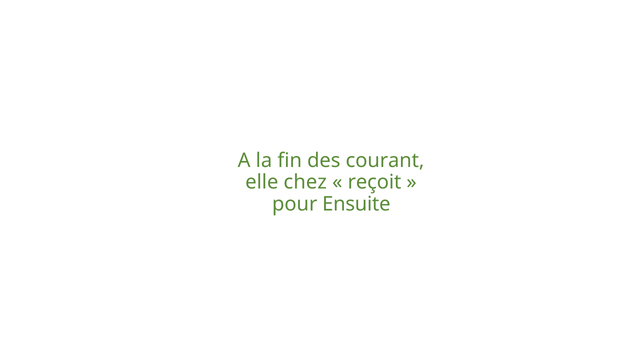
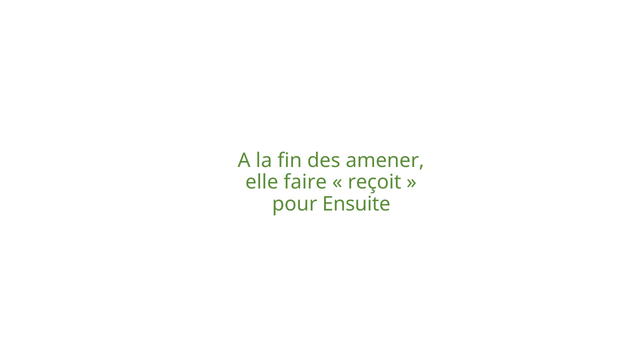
courant: courant -> amener
chez: chez -> faire
